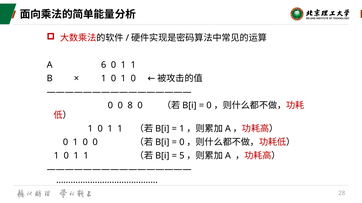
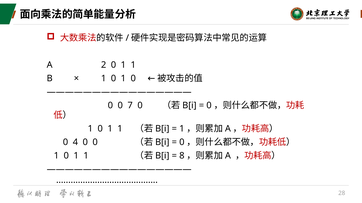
6: 6 -> 2
8: 8 -> 7
1 at (75, 143): 1 -> 4
5: 5 -> 8
